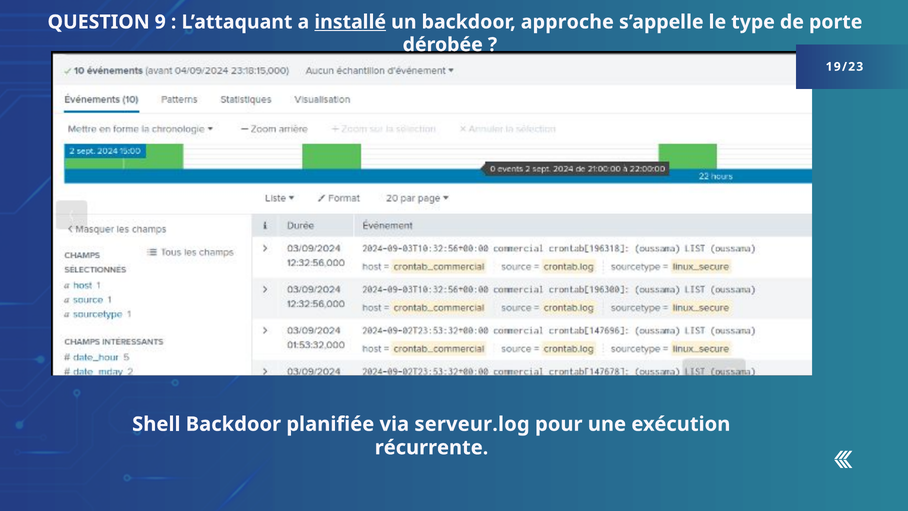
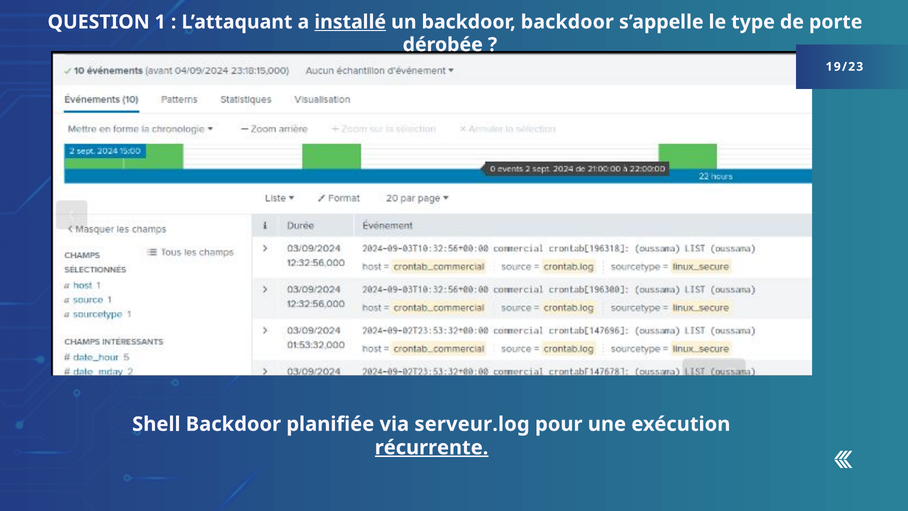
9: 9 -> 1
backdoor approche: approche -> backdoor
récurrente underline: none -> present
